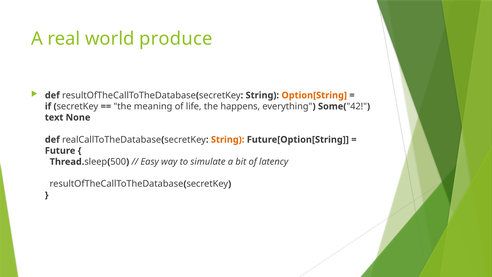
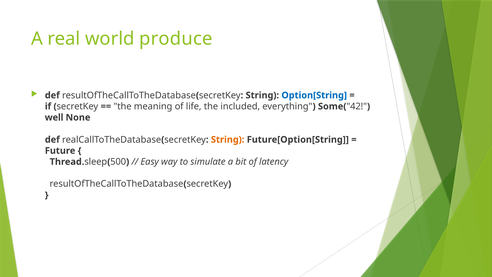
Option[String colour: orange -> blue
happens: happens -> included
text: text -> well
